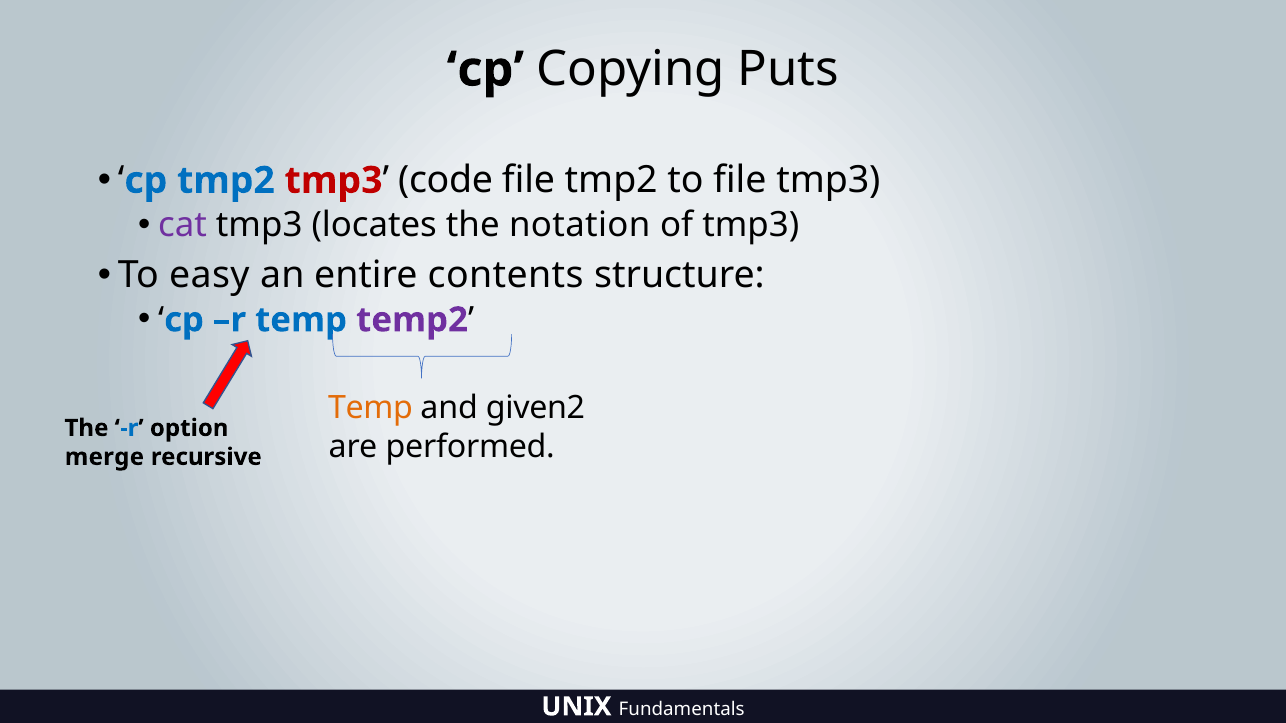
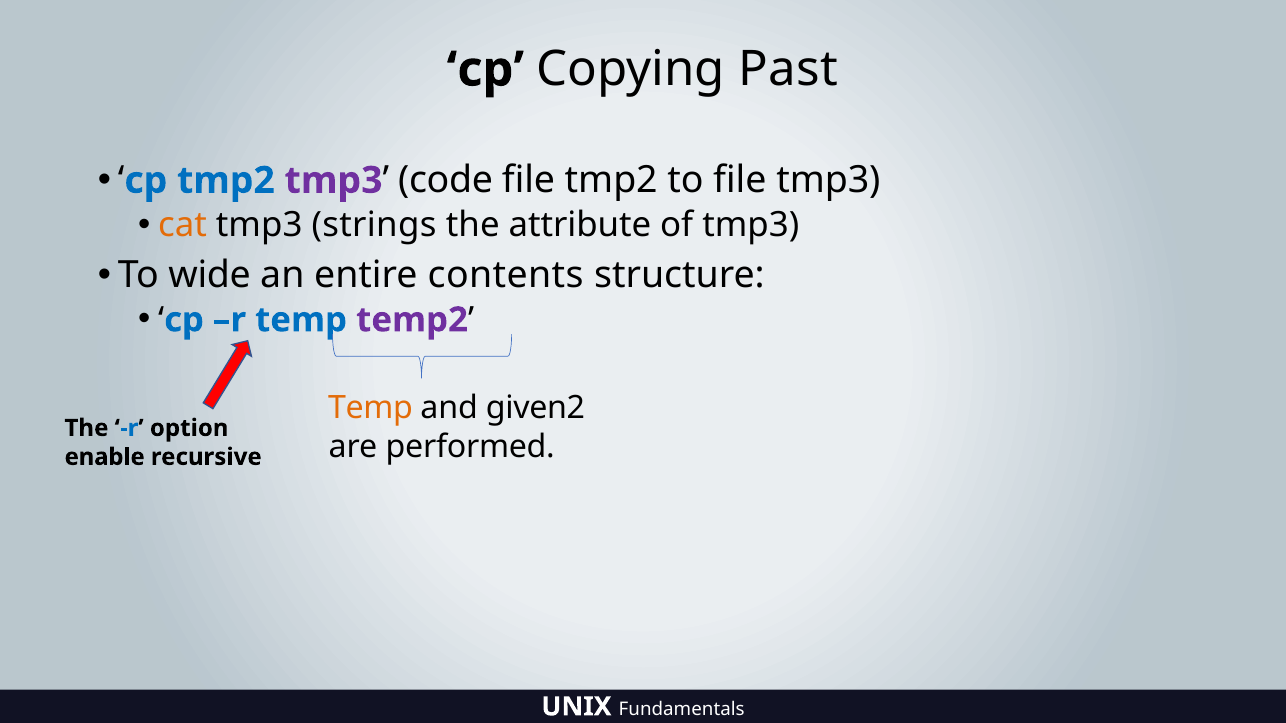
Puts: Puts -> Past
tmp3 at (334, 181) colour: red -> purple
cat colour: purple -> orange
locates: locates -> strings
notation: notation -> attribute
easy: easy -> wide
merge: merge -> enable
